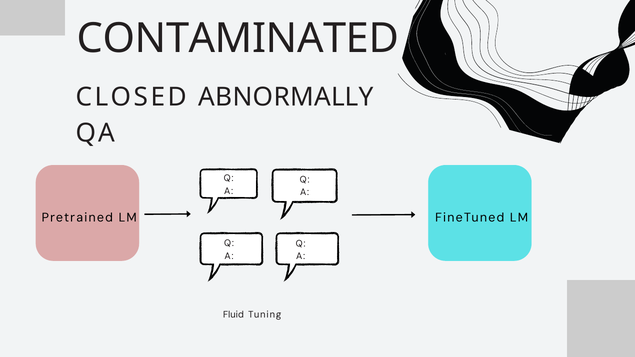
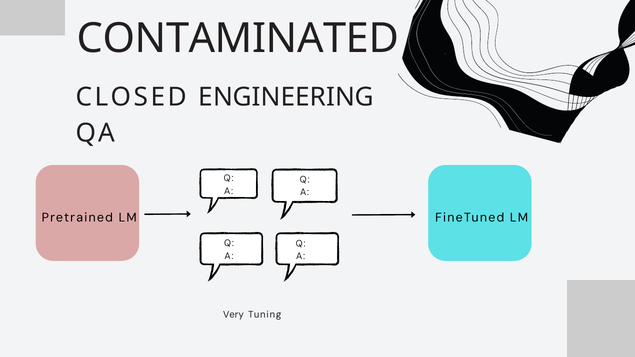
ABNORMALLY: ABNORMALLY -> ENGINEERING
Fluid: Fluid -> Very
